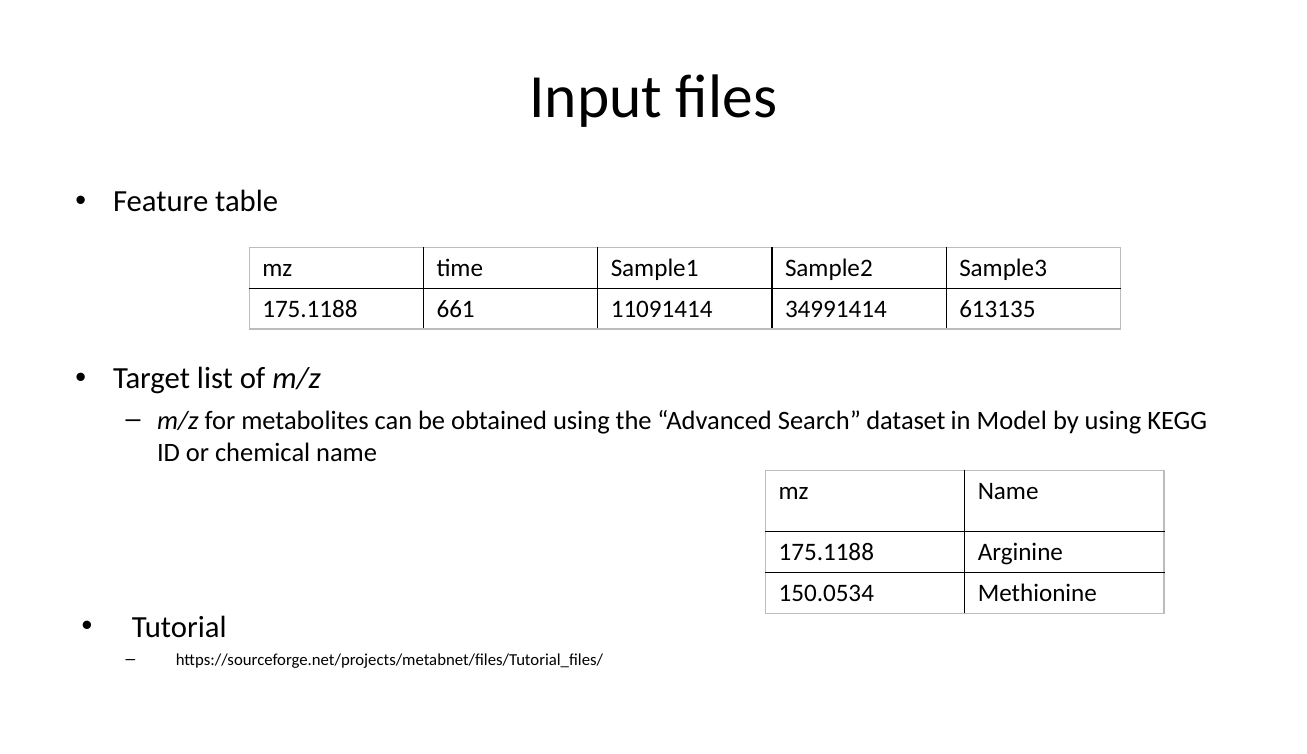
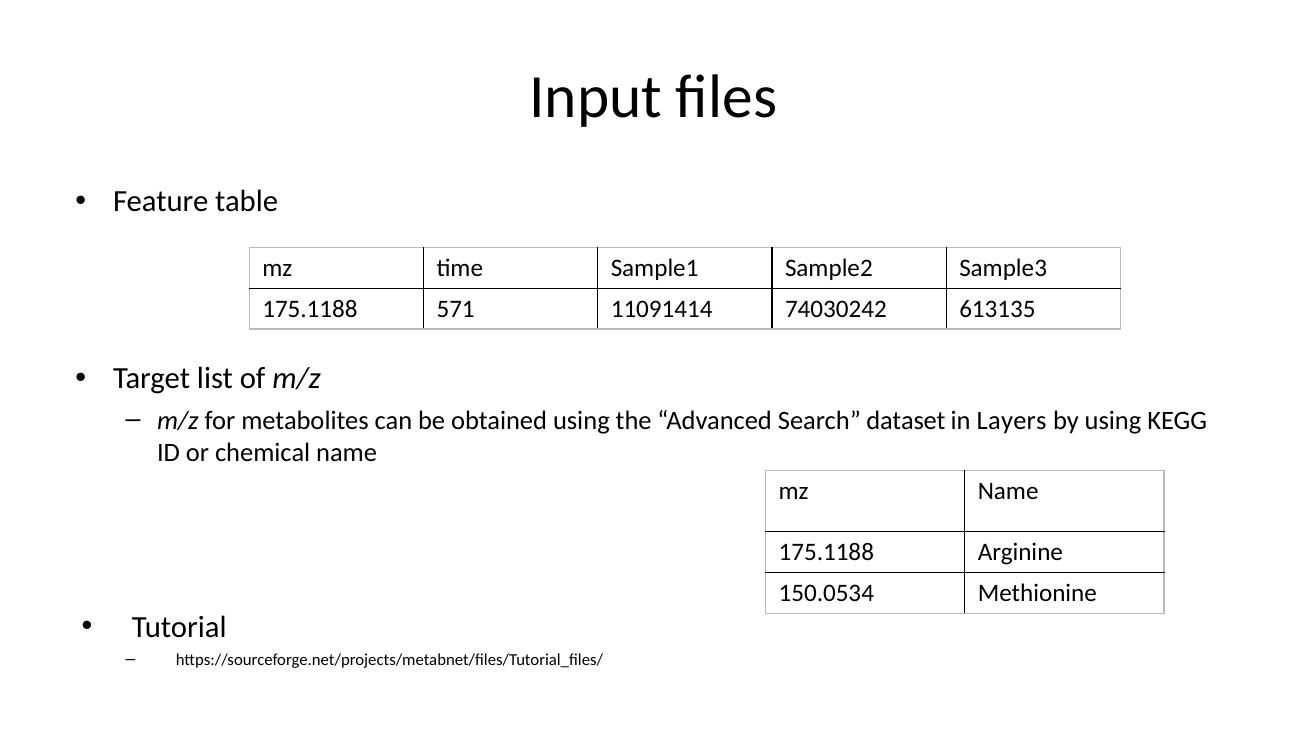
661: 661 -> 571
34991414: 34991414 -> 74030242
Model: Model -> Layers
